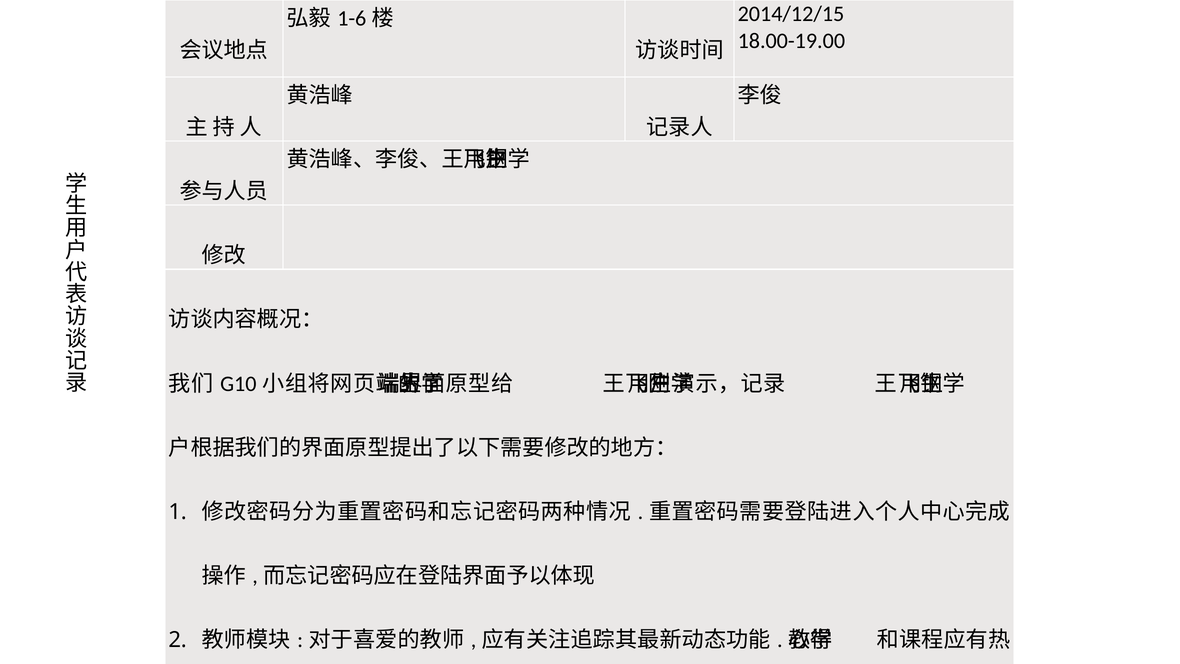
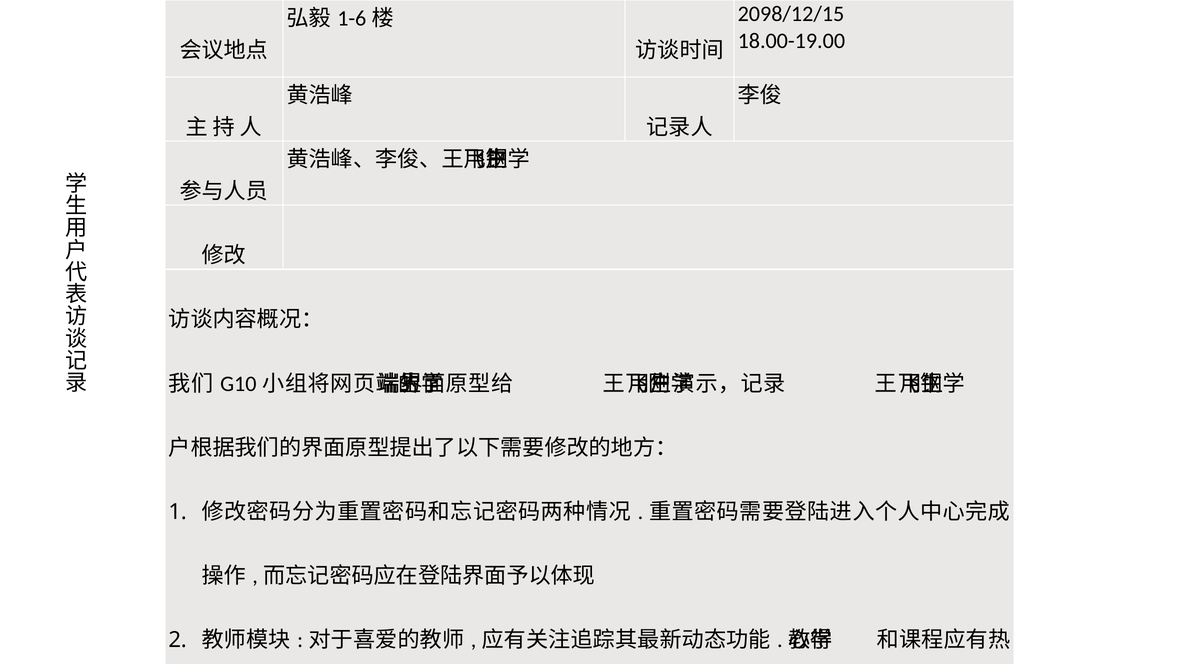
2014/12/15: 2014/12/15 -> 2098/12/15
